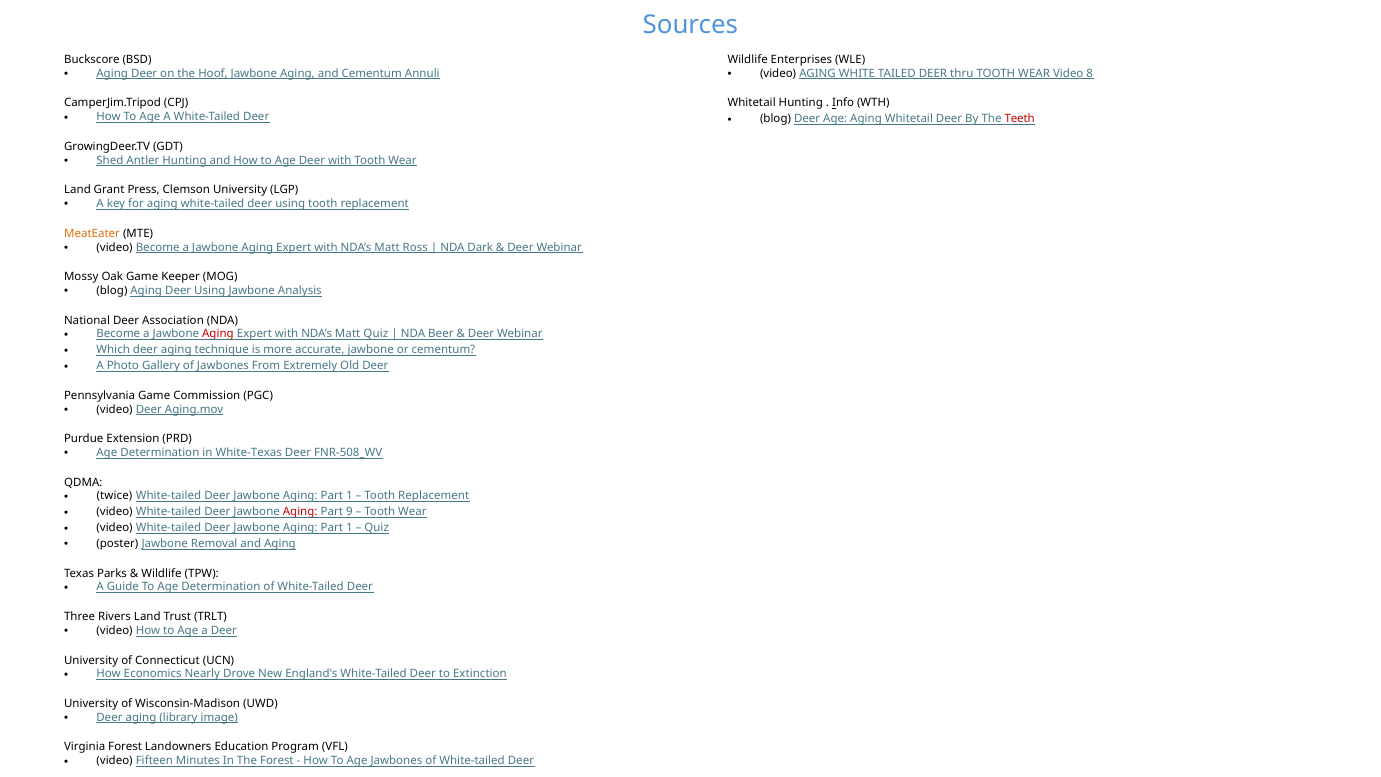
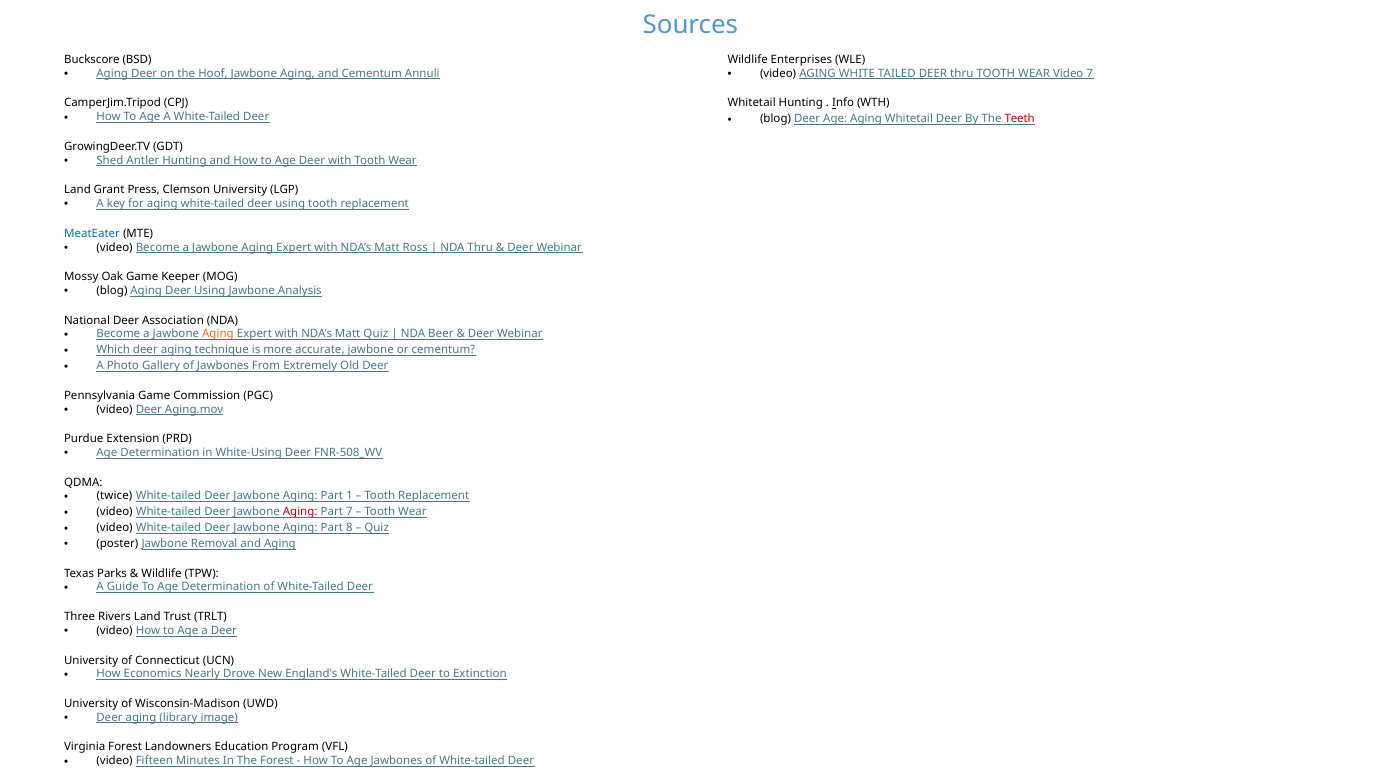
Video 8: 8 -> 7
MeatEater colour: orange -> blue
NDA Dark: Dark -> Thru
Aging at (218, 334) colour: red -> orange
White-Texas: White-Texas -> White-Using
Part 9: 9 -> 7
1 at (349, 528): 1 -> 8
